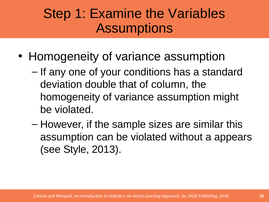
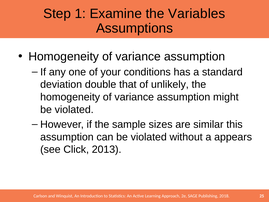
column: column -> unlikely
Style: Style -> Click
